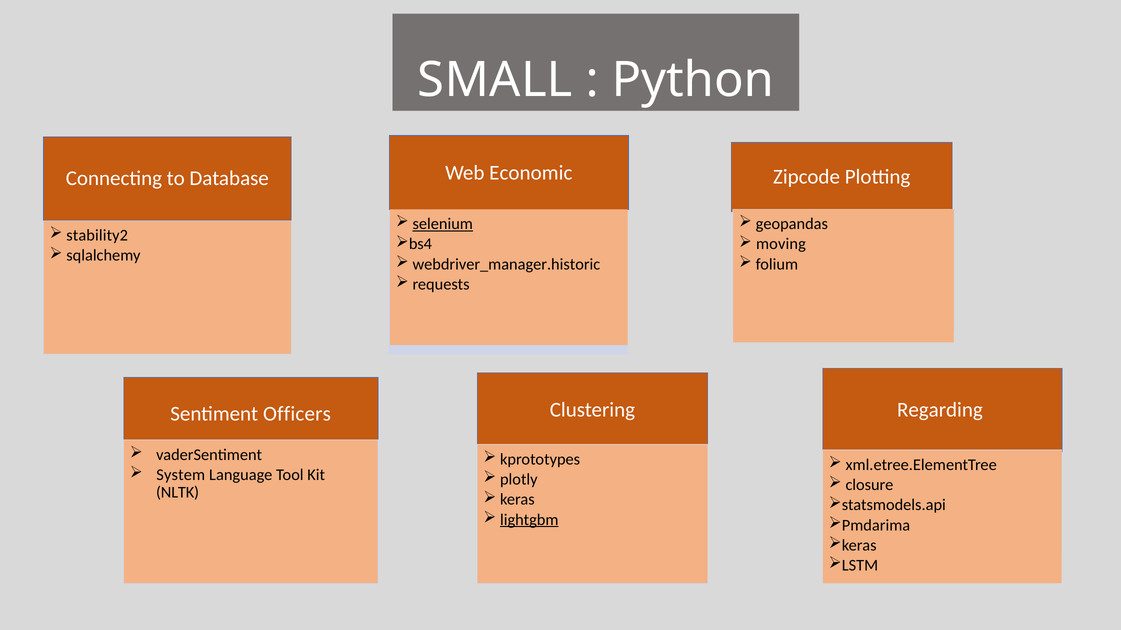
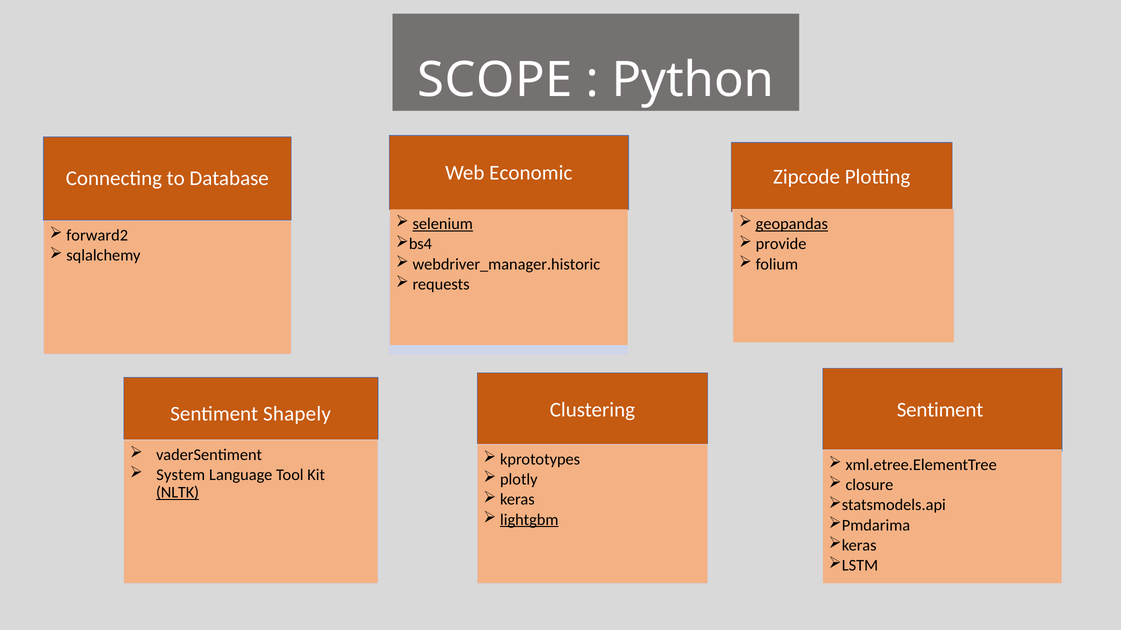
SMALL: SMALL -> SCOPE
geopandas underline: none -> present
stability2: stability2 -> forward2
moving: moving -> provide
Regarding at (940, 410): Regarding -> Sentiment
Officers: Officers -> Shapely
NLTK underline: none -> present
